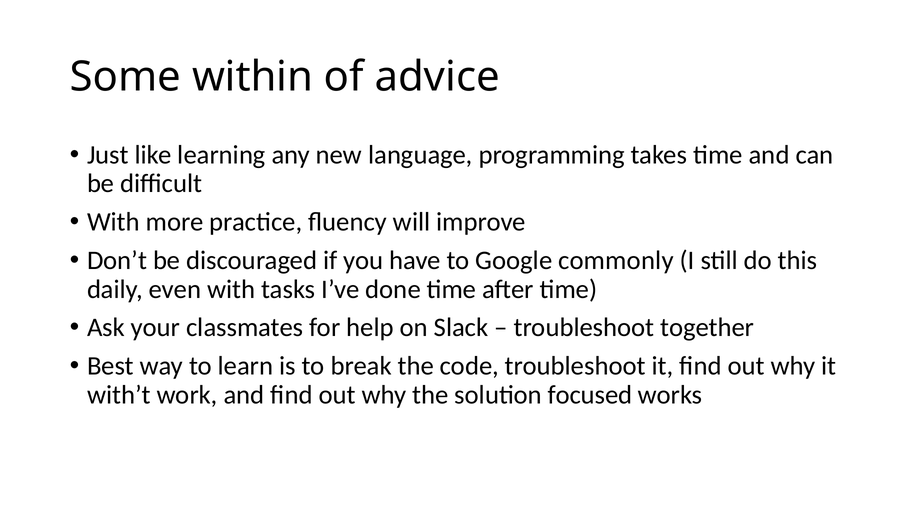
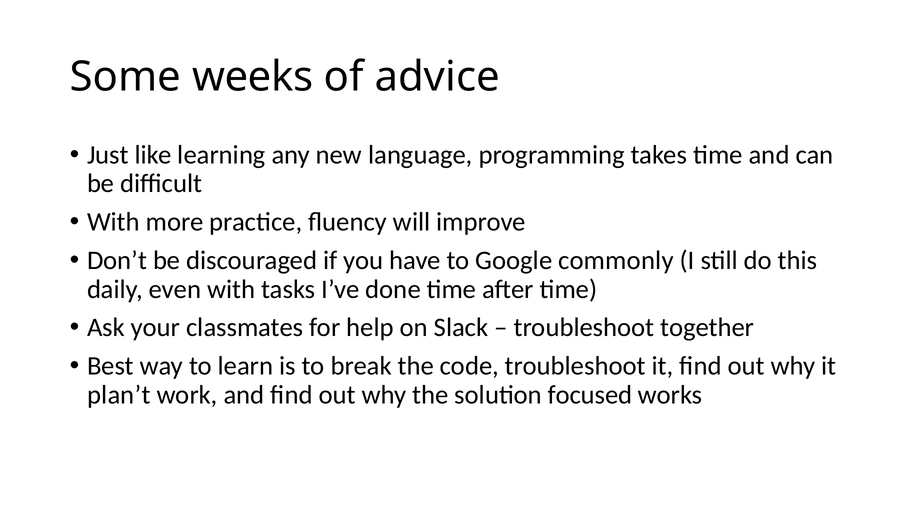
within: within -> weeks
with’t: with’t -> plan’t
